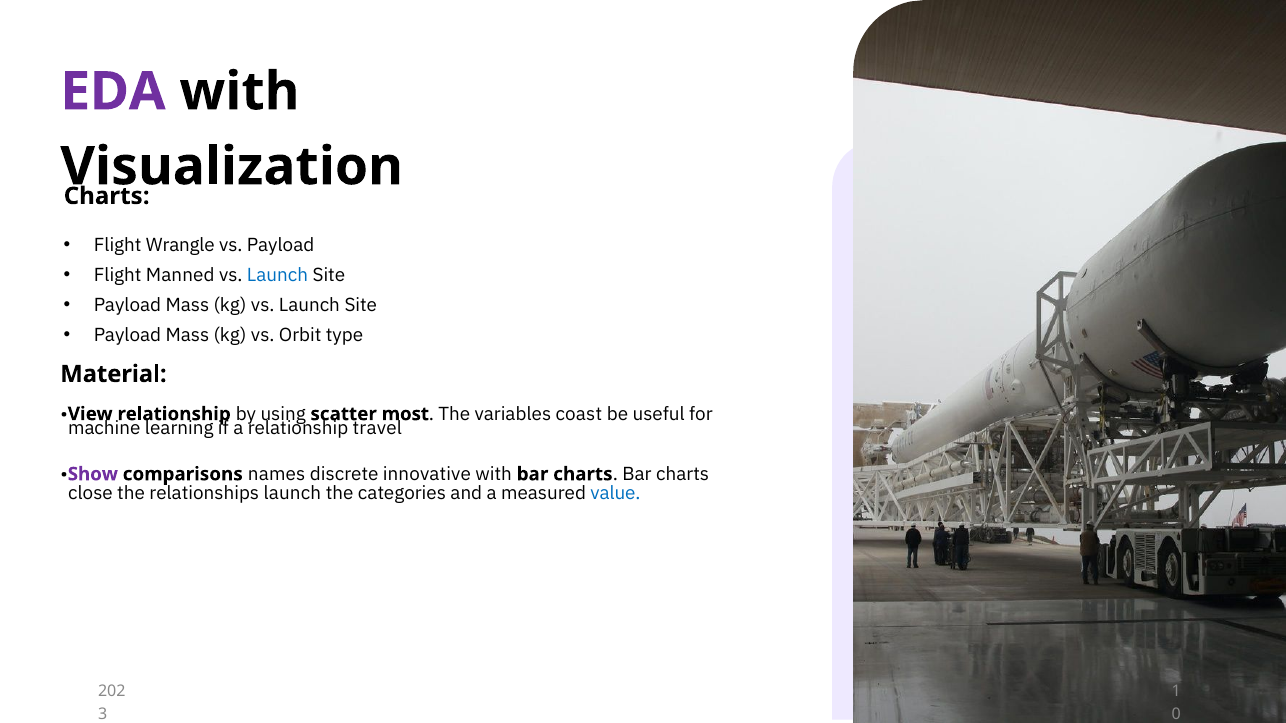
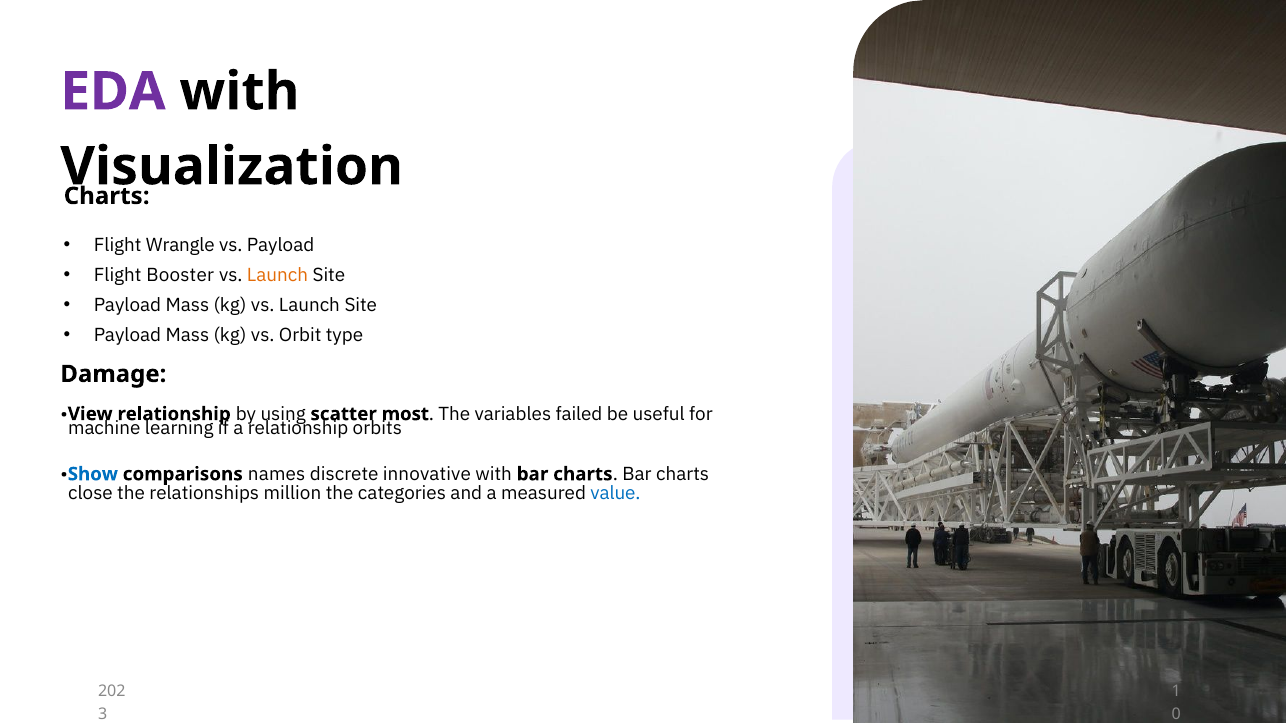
Manned: Manned -> Booster
Launch at (278, 275) colour: blue -> orange
Material: Material -> Damage
coast: coast -> failed
travel: travel -> orbits
Show colour: purple -> blue
relationships launch: launch -> million
